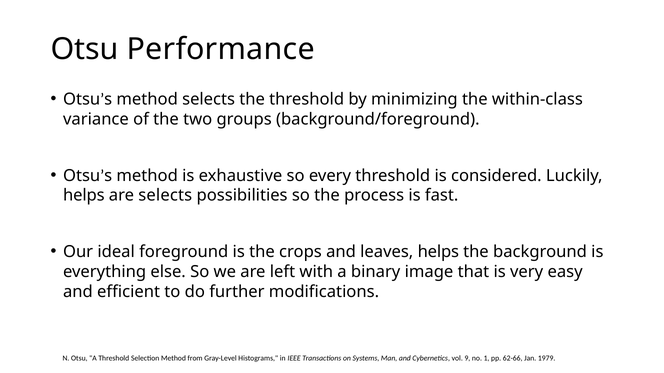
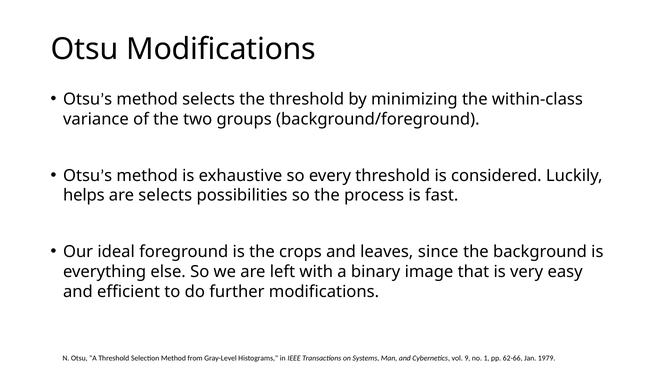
Otsu Performance: Performance -> Modifications
leaves helps: helps -> since
